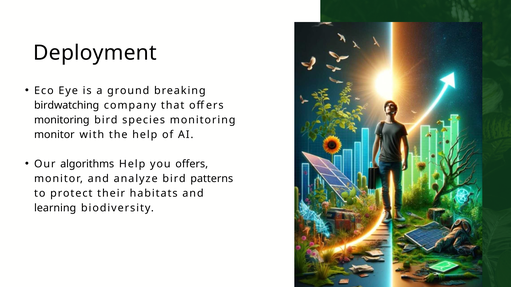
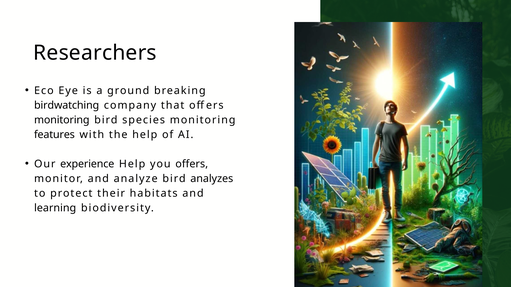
Deployment: Deployment -> Researchers
monitor at (54, 135): monitor -> features
algorithms: algorithms -> experience
patterns: patterns -> analyzes
